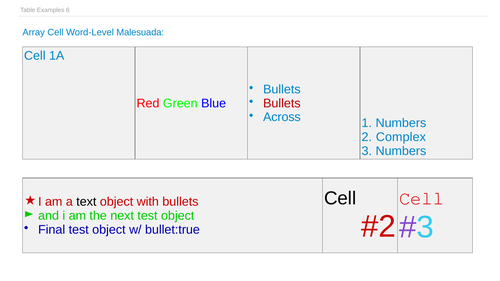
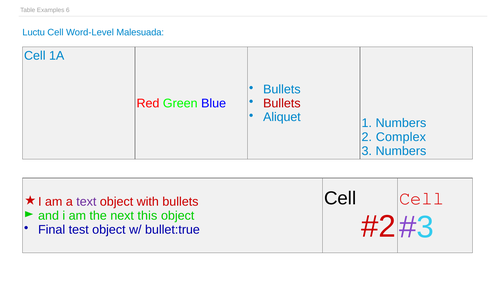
Array: Array -> Luctu
Across: Across -> Aliquet
text colour: black -> purple
next test: test -> this
